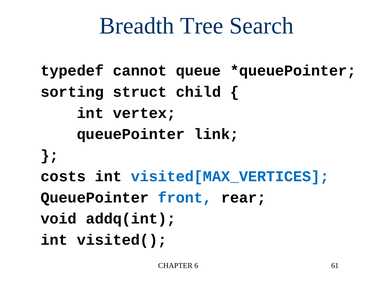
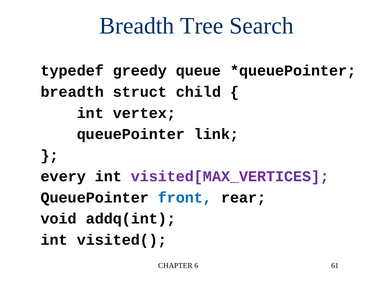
cannot: cannot -> greedy
sorting at (72, 92): sorting -> breadth
costs: costs -> every
visited[MAX_VERTICES colour: blue -> purple
